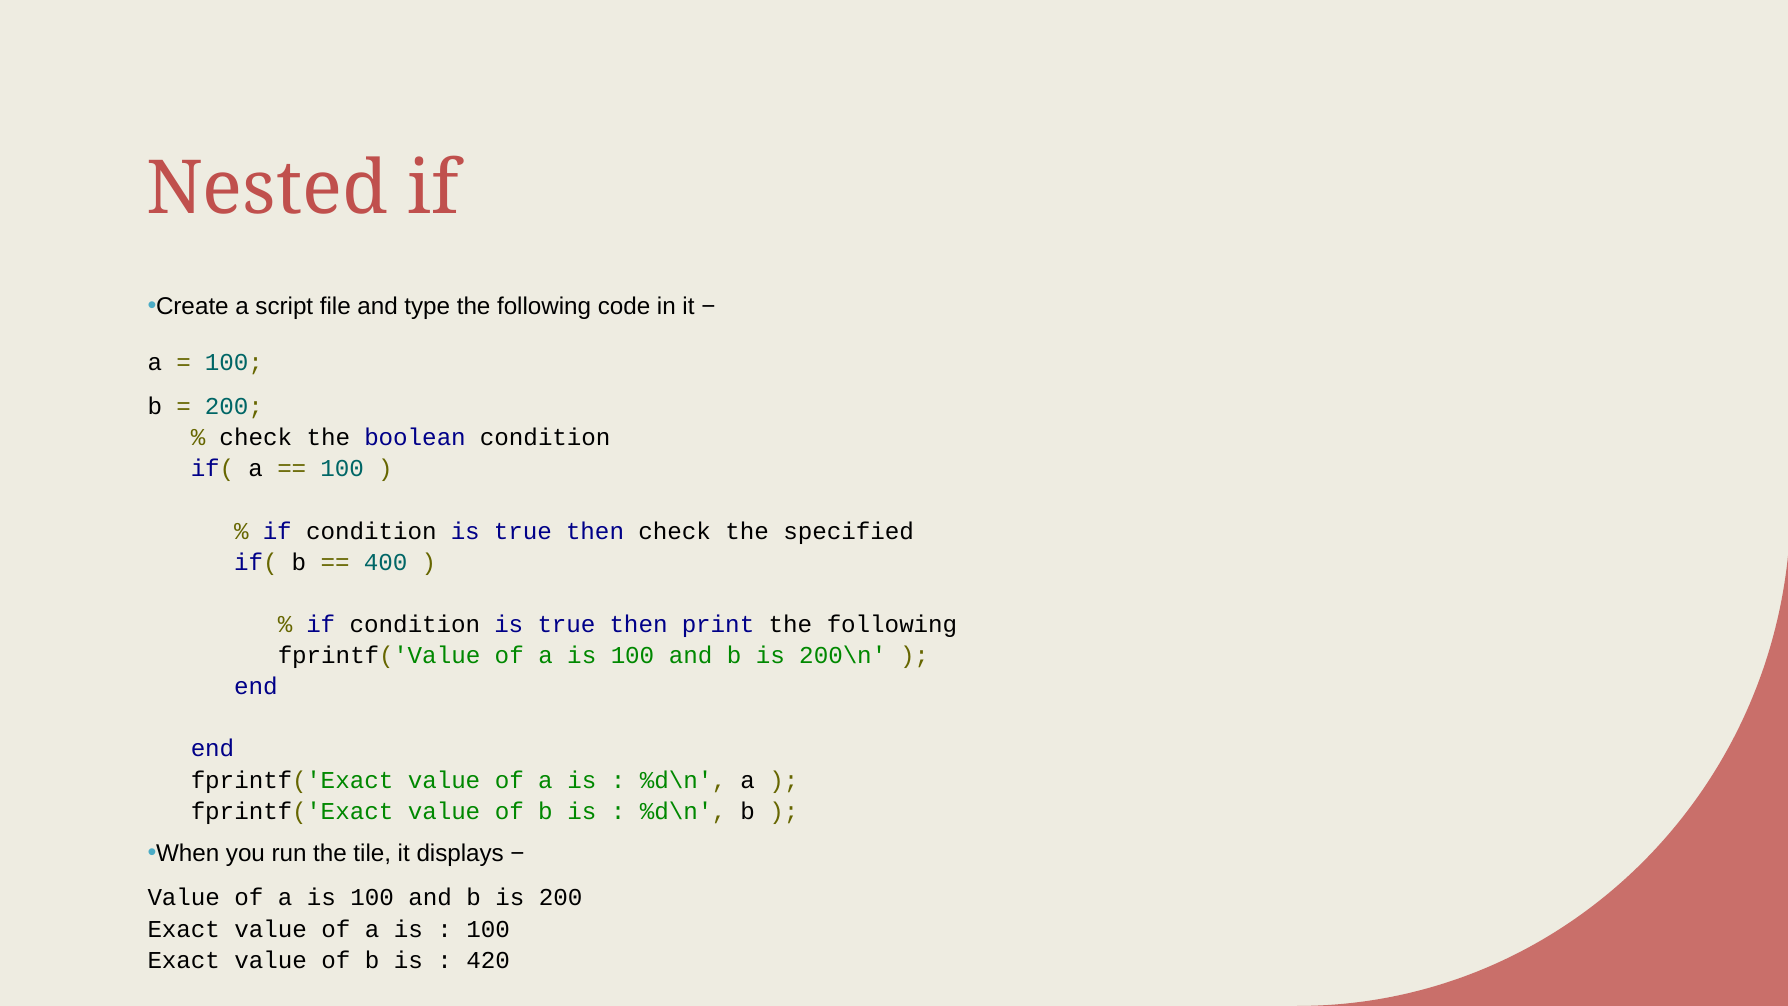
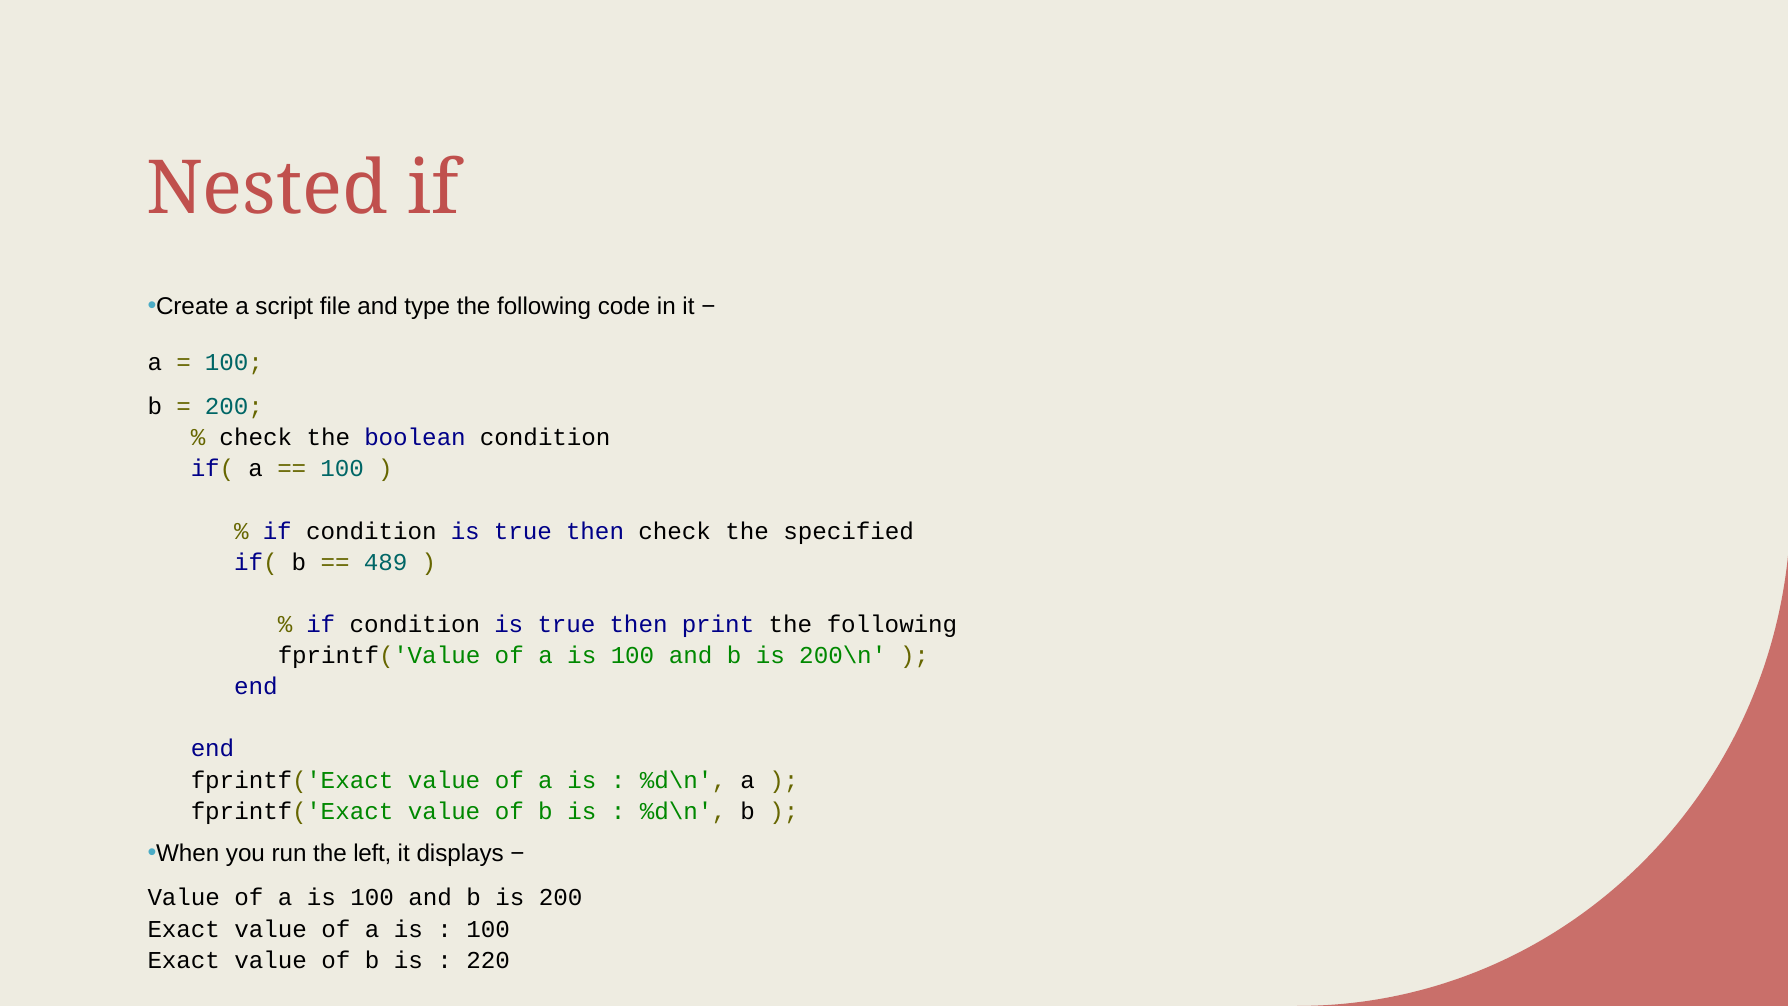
400: 400 -> 489
tile: tile -> left
420: 420 -> 220
